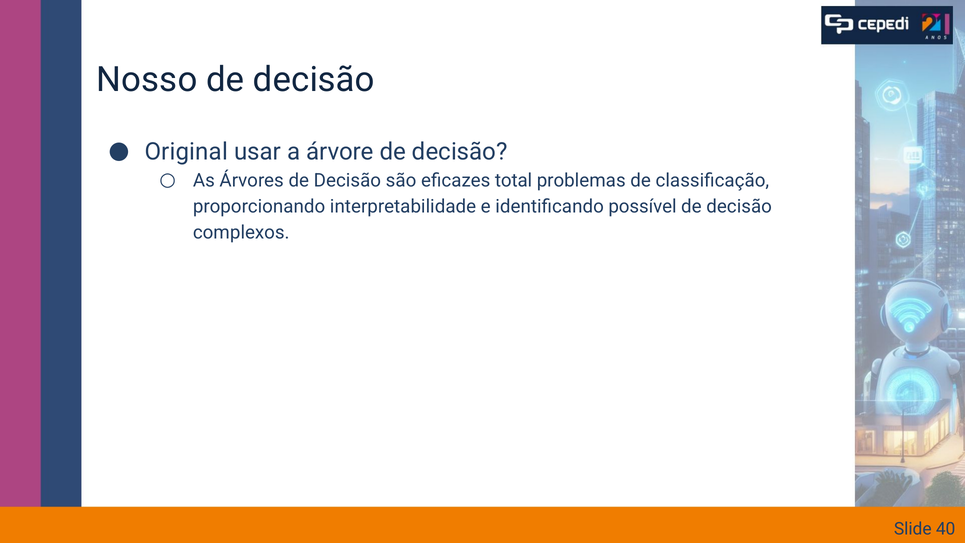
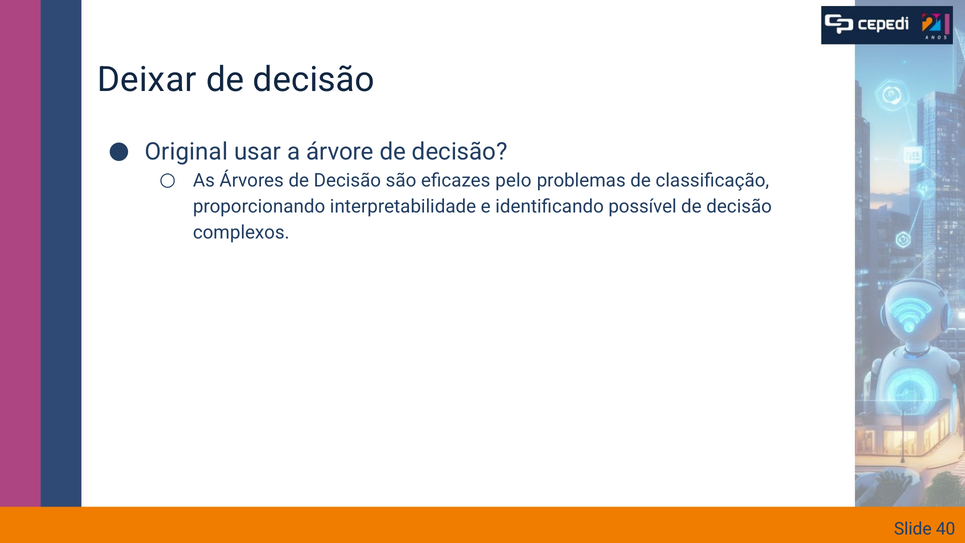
Nosso: Nosso -> Deixar
total: total -> pelo
